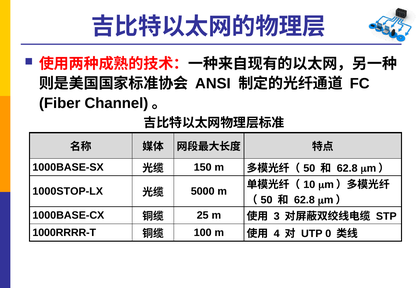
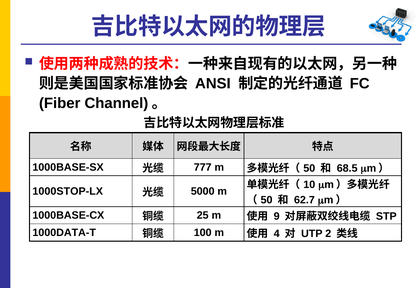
150: 150 -> 777
62.8 at (347, 168): 62.8 -> 68.5
62.8 at (304, 200): 62.8 -> 62.7
3: 3 -> 9
1000RRRR-T: 1000RRRR-T -> 1000DATA-T
0: 0 -> 2
